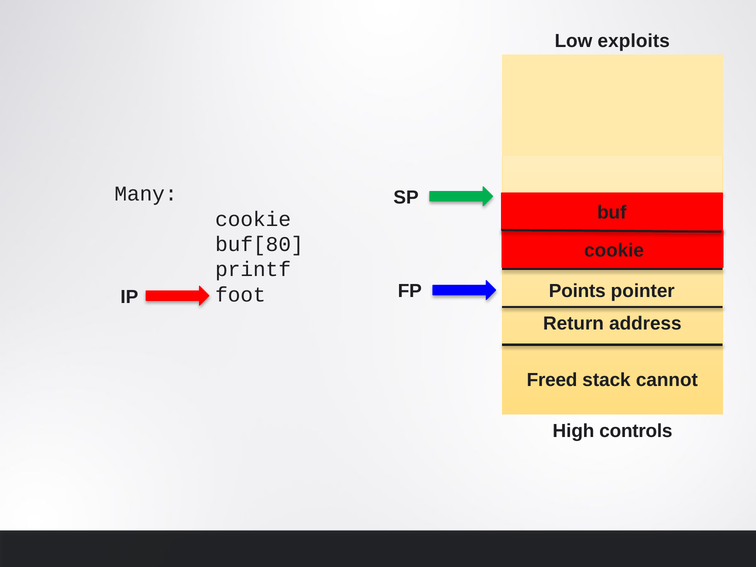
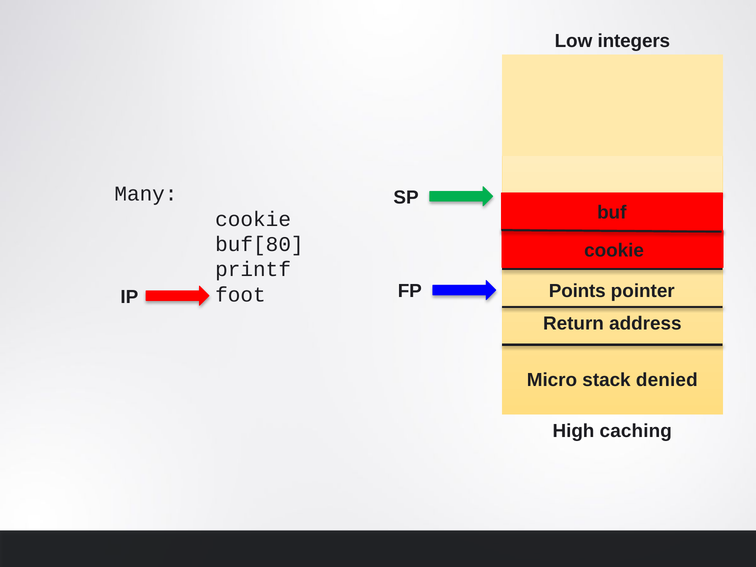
exploits: exploits -> integers
Freed: Freed -> Micro
cannot: cannot -> denied
controls: controls -> caching
